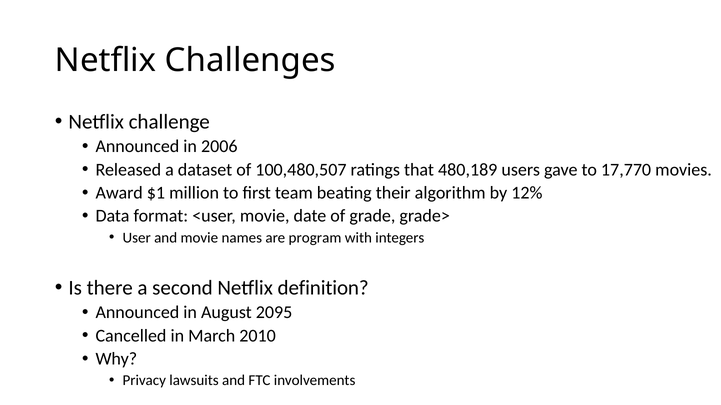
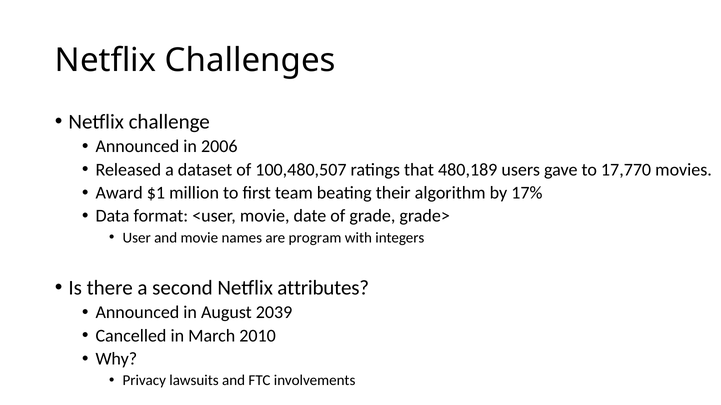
12%: 12% -> 17%
definition: definition -> attributes
2095: 2095 -> 2039
